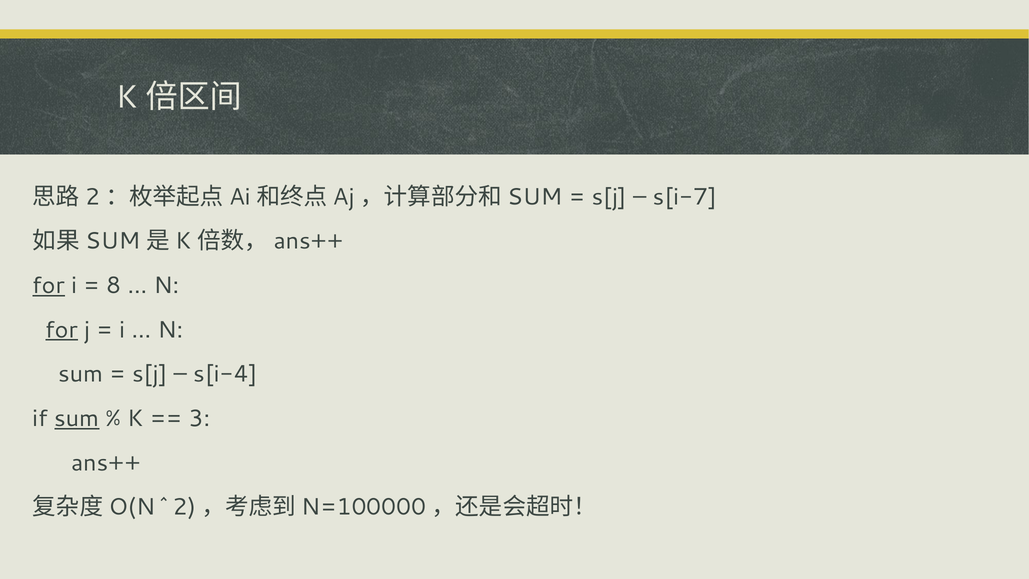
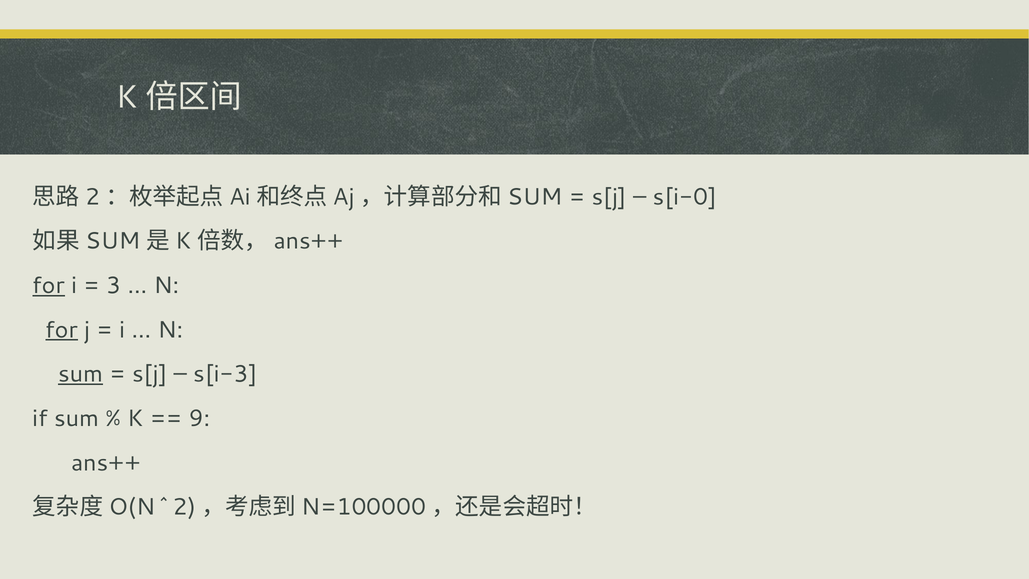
s[i-7: s[i-7 -> s[i-0
8: 8 -> 3
sum at (81, 374) underline: none -> present
s[i-4: s[i-4 -> s[i-3
sum at (77, 418) underline: present -> none
3: 3 -> 9
